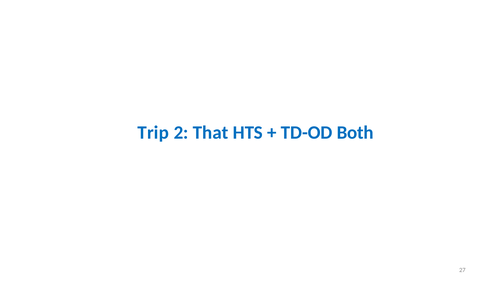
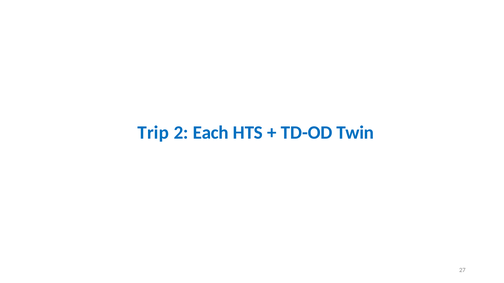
That: That -> Each
Both: Both -> Twin
